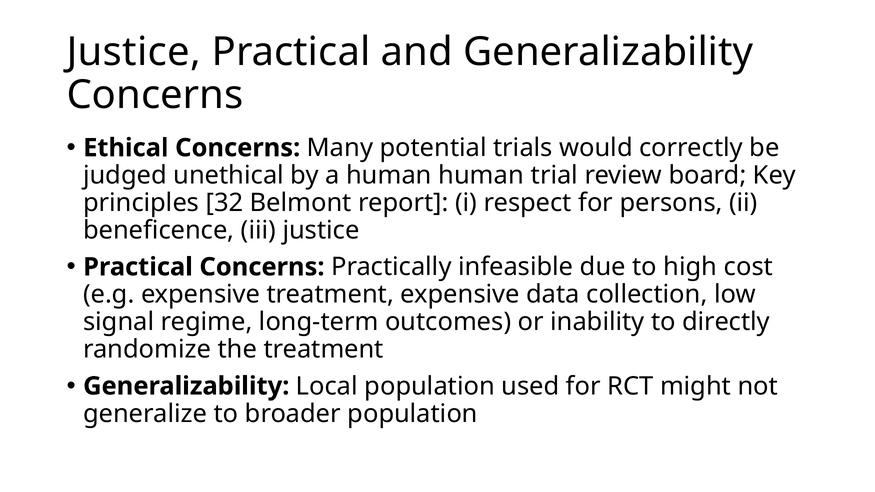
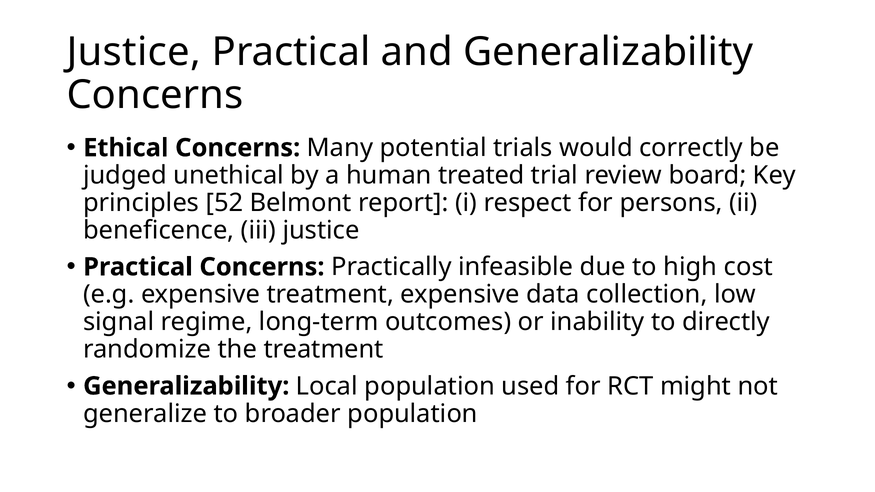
human human: human -> treated
32: 32 -> 52
